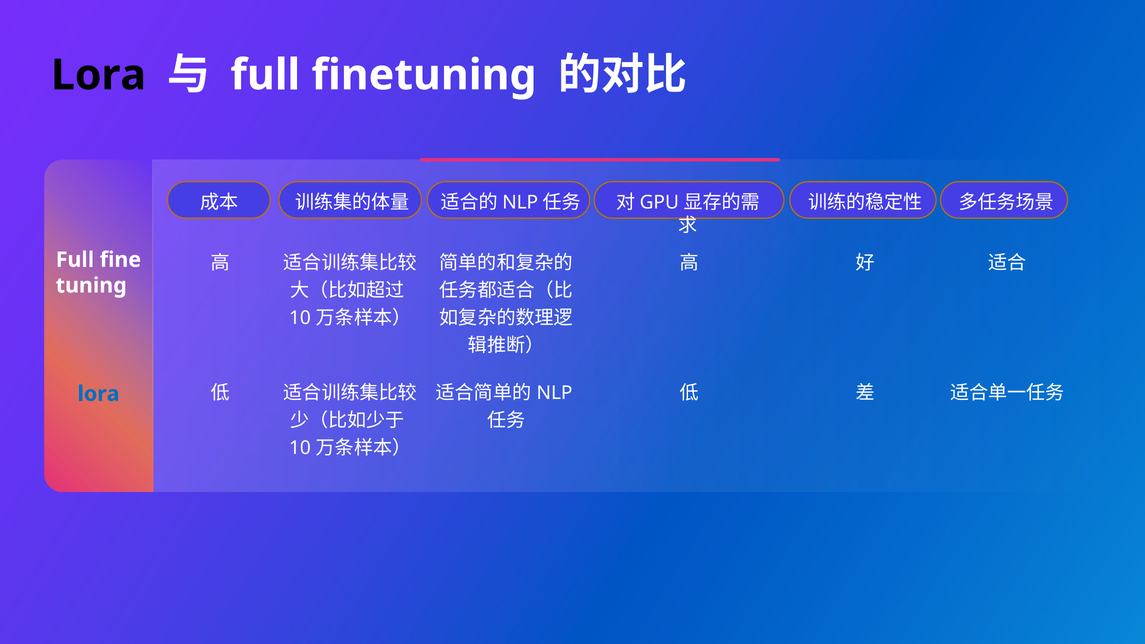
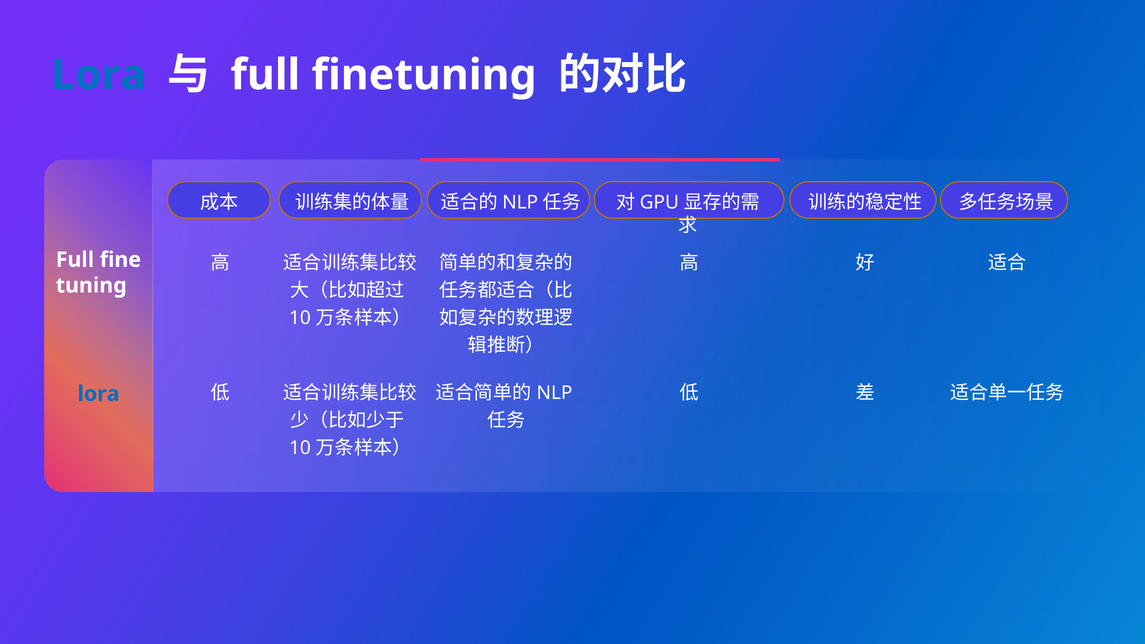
Lora at (99, 75) colour: black -> blue
